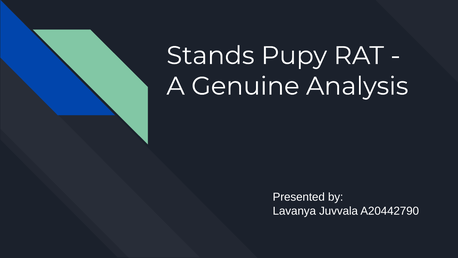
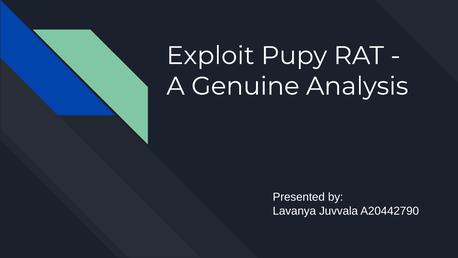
Stands: Stands -> Exploit
